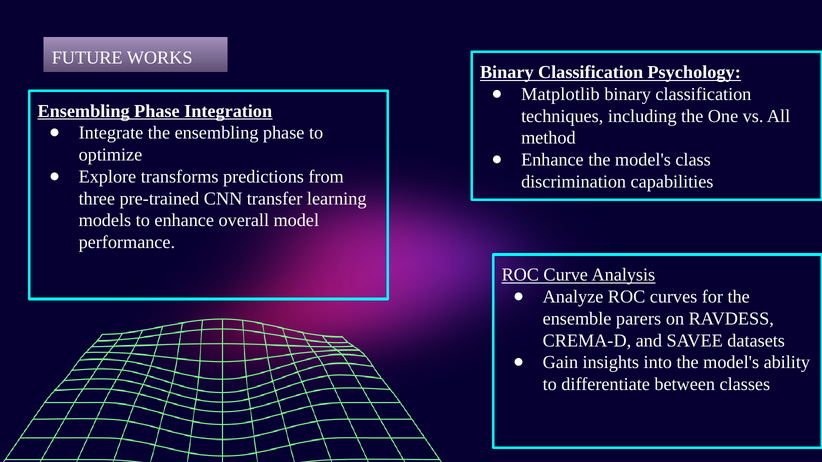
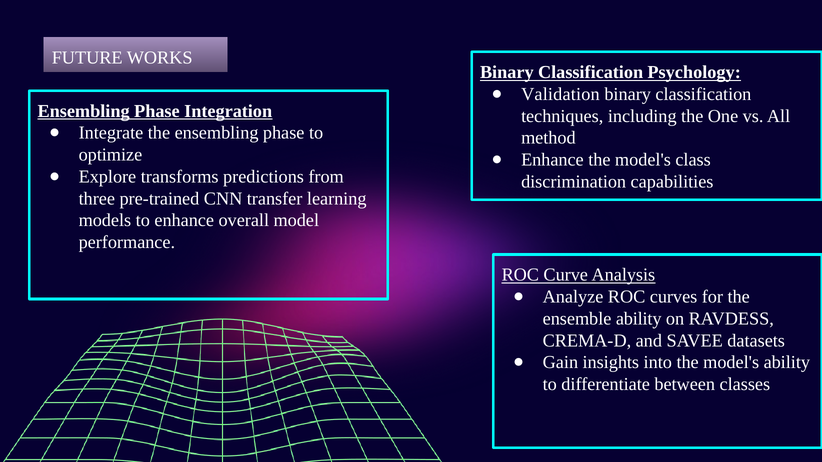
Matplotlib: Matplotlib -> Validation
ensemble parers: parers -> ability
